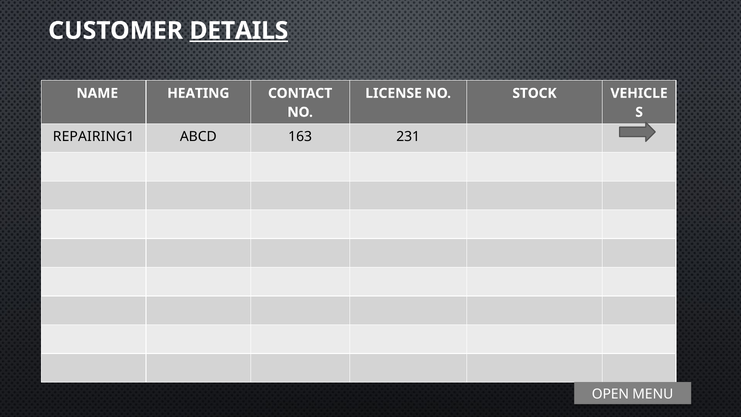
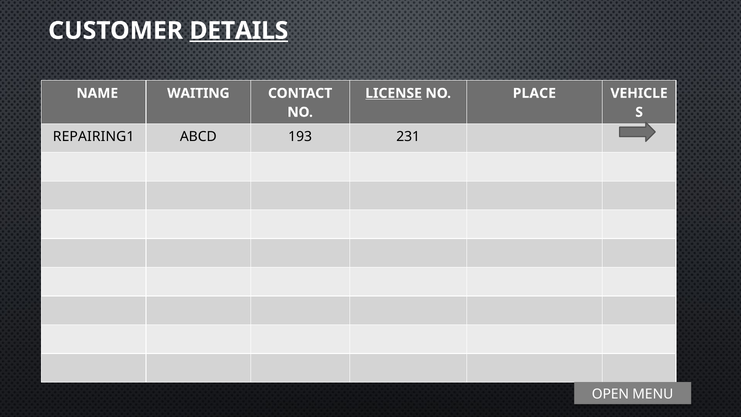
HEATING: HEATING -> WAITING
LICENSE underline: none -> present
STOCK: STOCK -> PLACE
163: 163 -> 193
